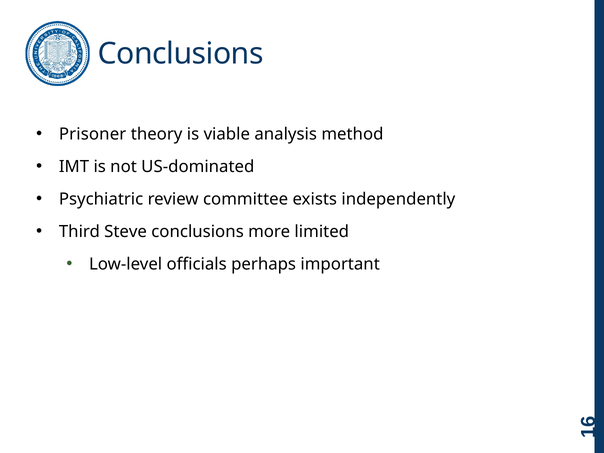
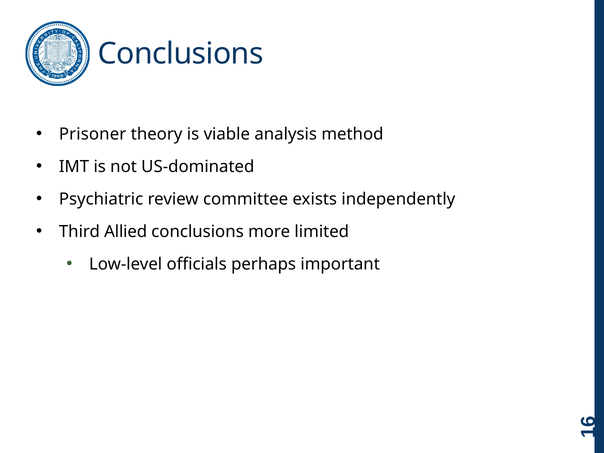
Steve: Steve -> Allied
